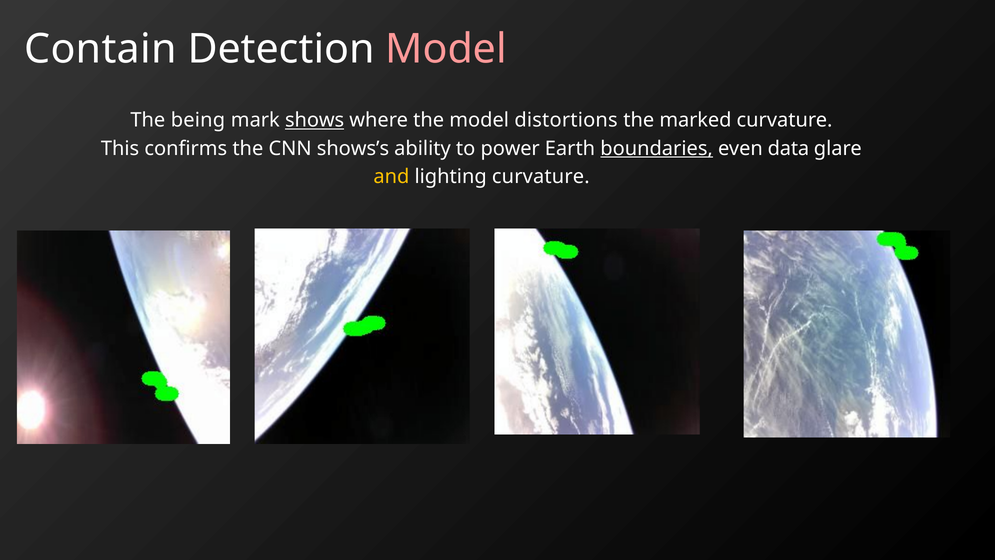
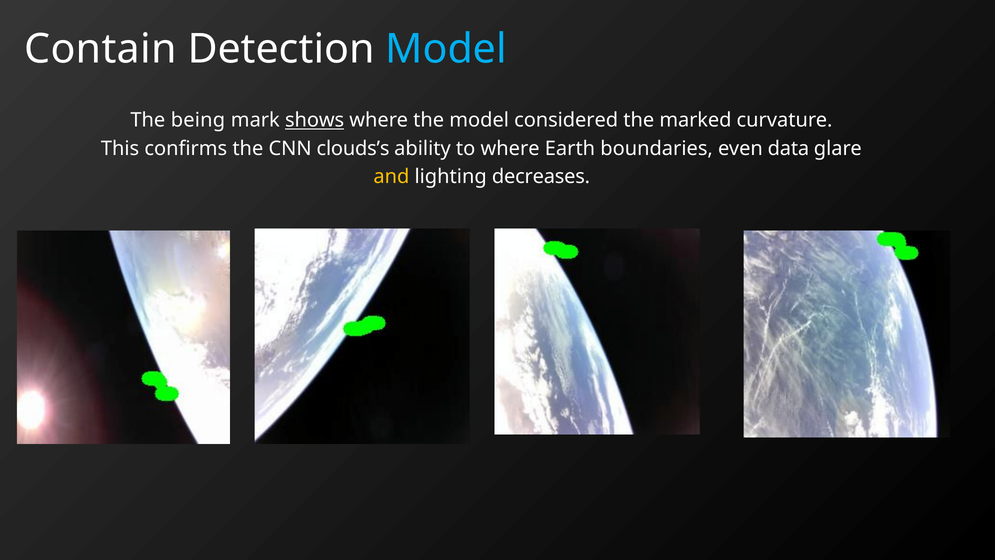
Model at (446, 49) colour: pink -> light blue
distortions: distortions -> considered
shows’s: shows’s -> clouds’s
to power: power -> where
boundaries underline: present -> none
lighting curvature: curvature -> decreases
